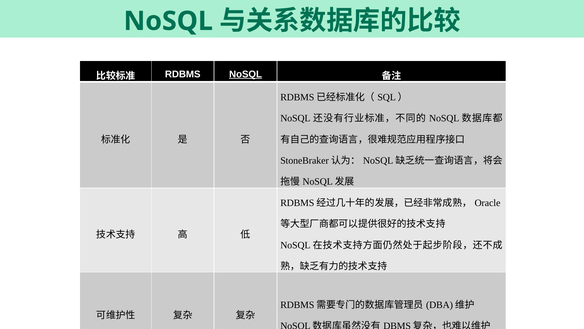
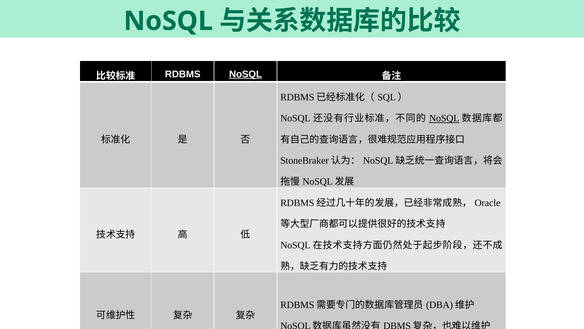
NoSQL at (444, 118) underline: none -> present
